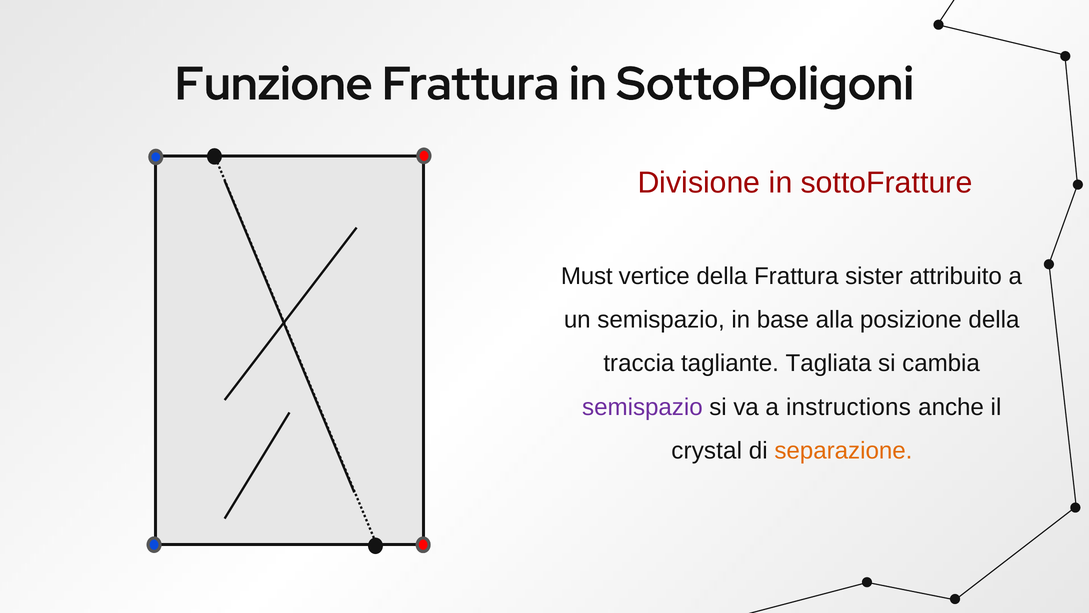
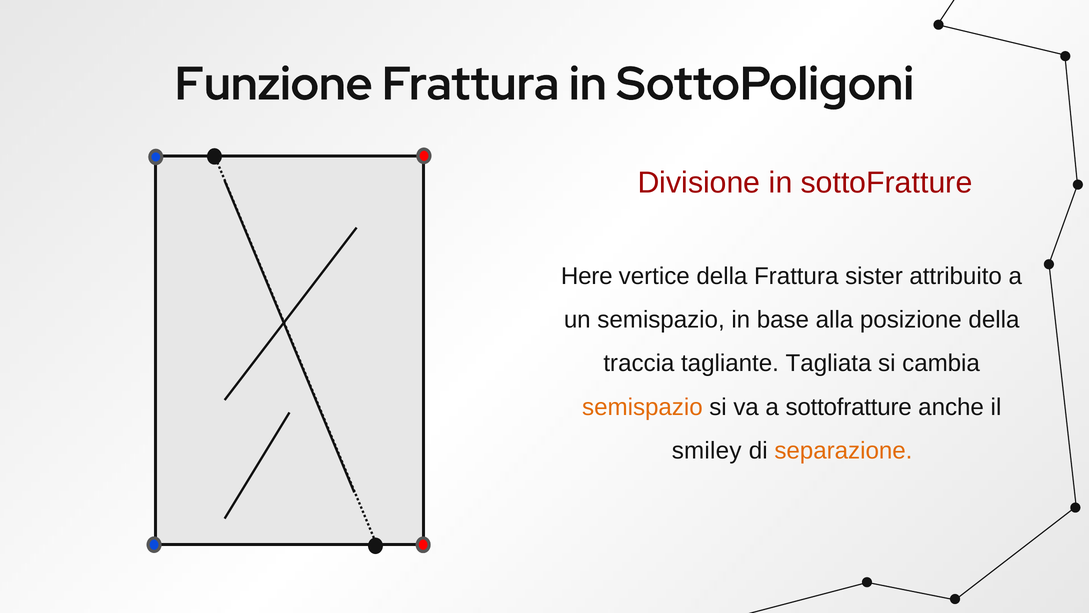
Must: Must -> Here
semispazio at (642, 407) colour: purple -> orange
a instructions: instructions -> sottofratture
crystal: crystal -> smiley
